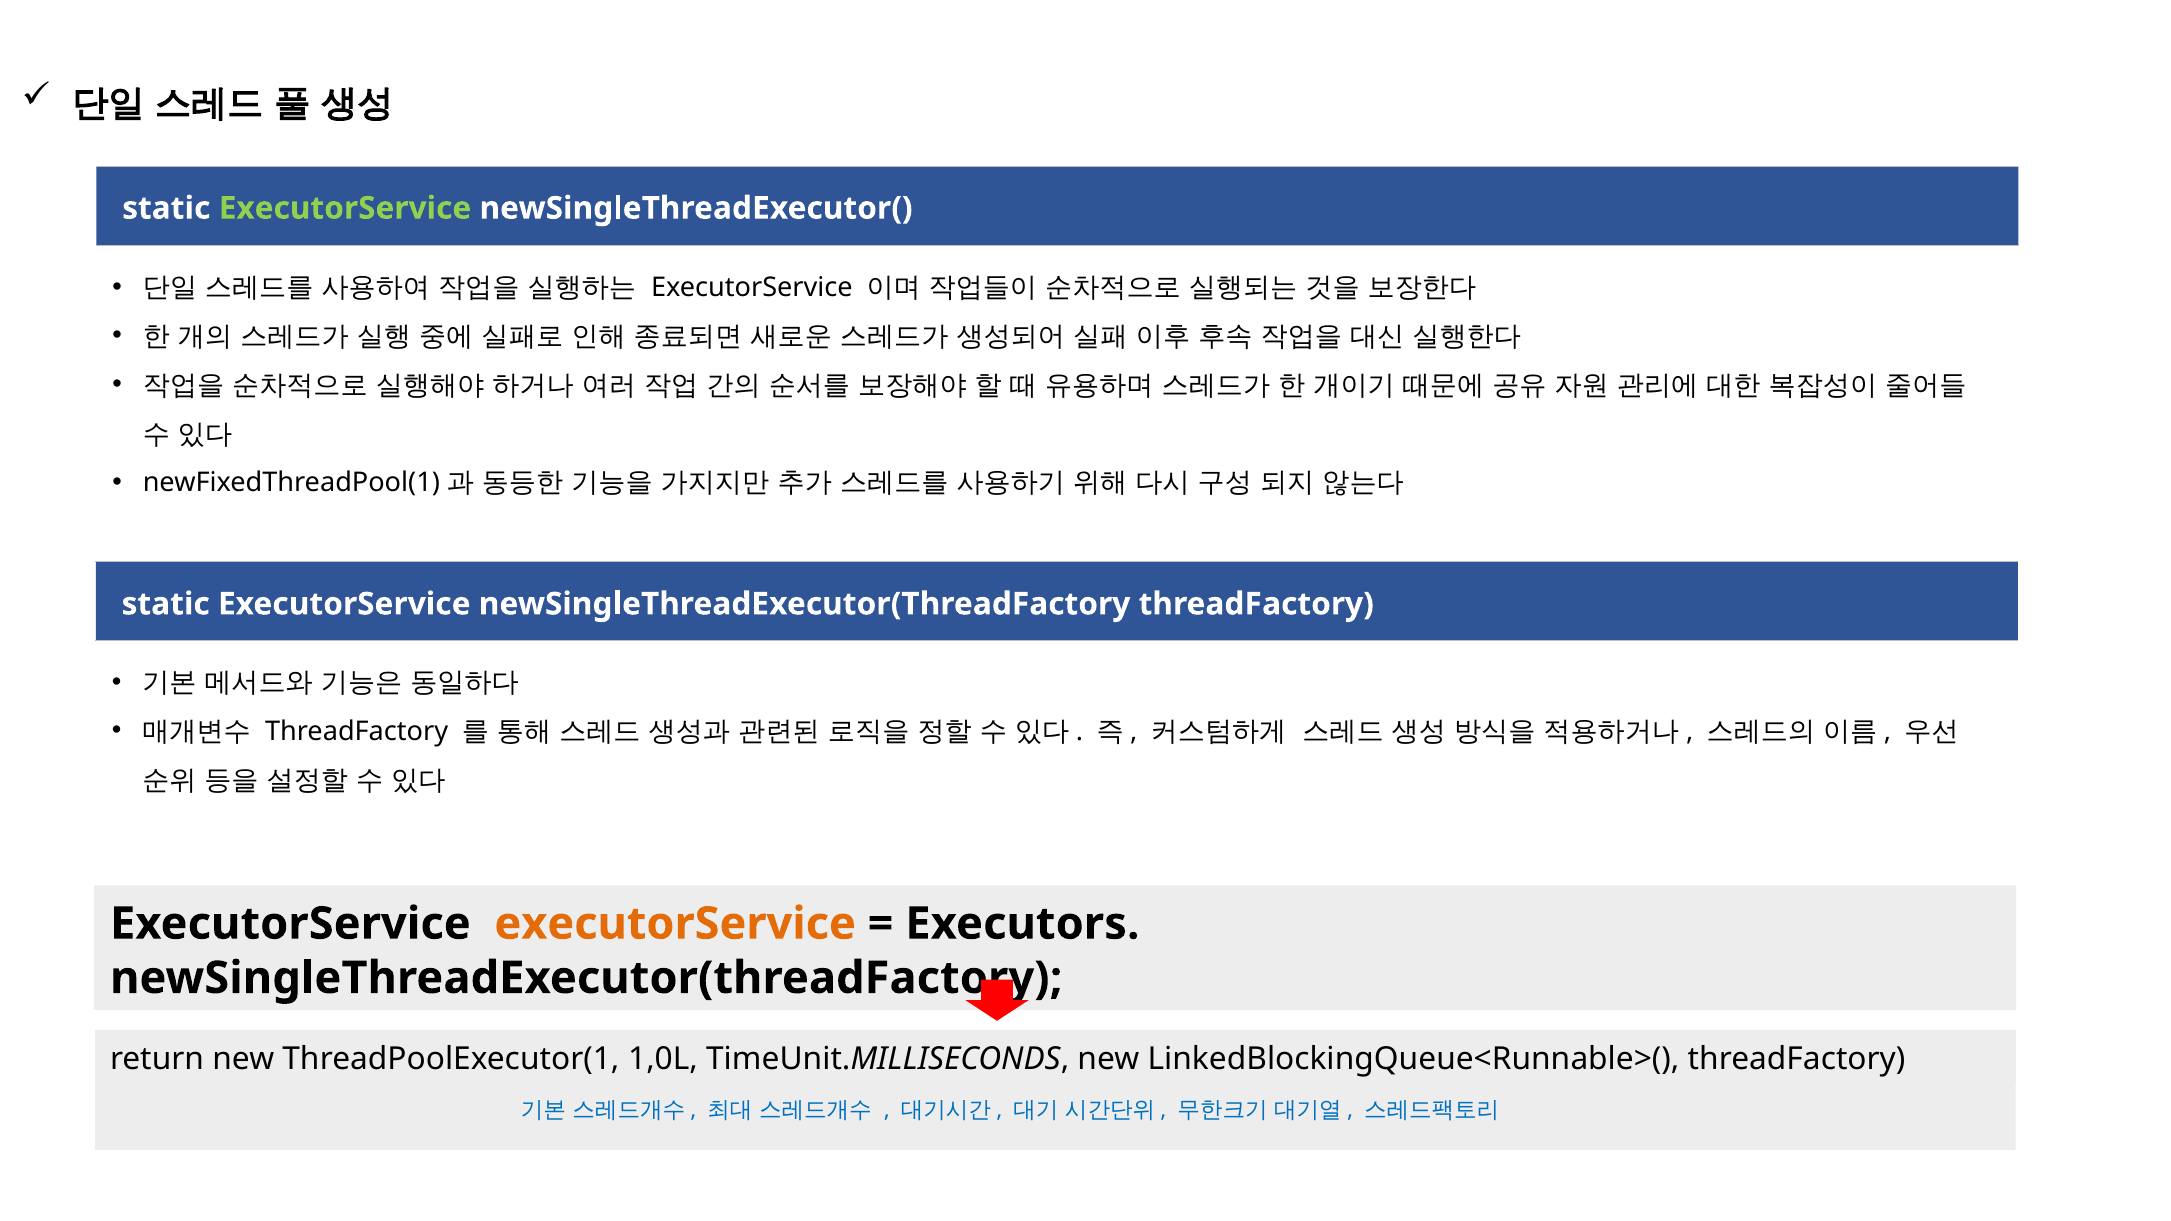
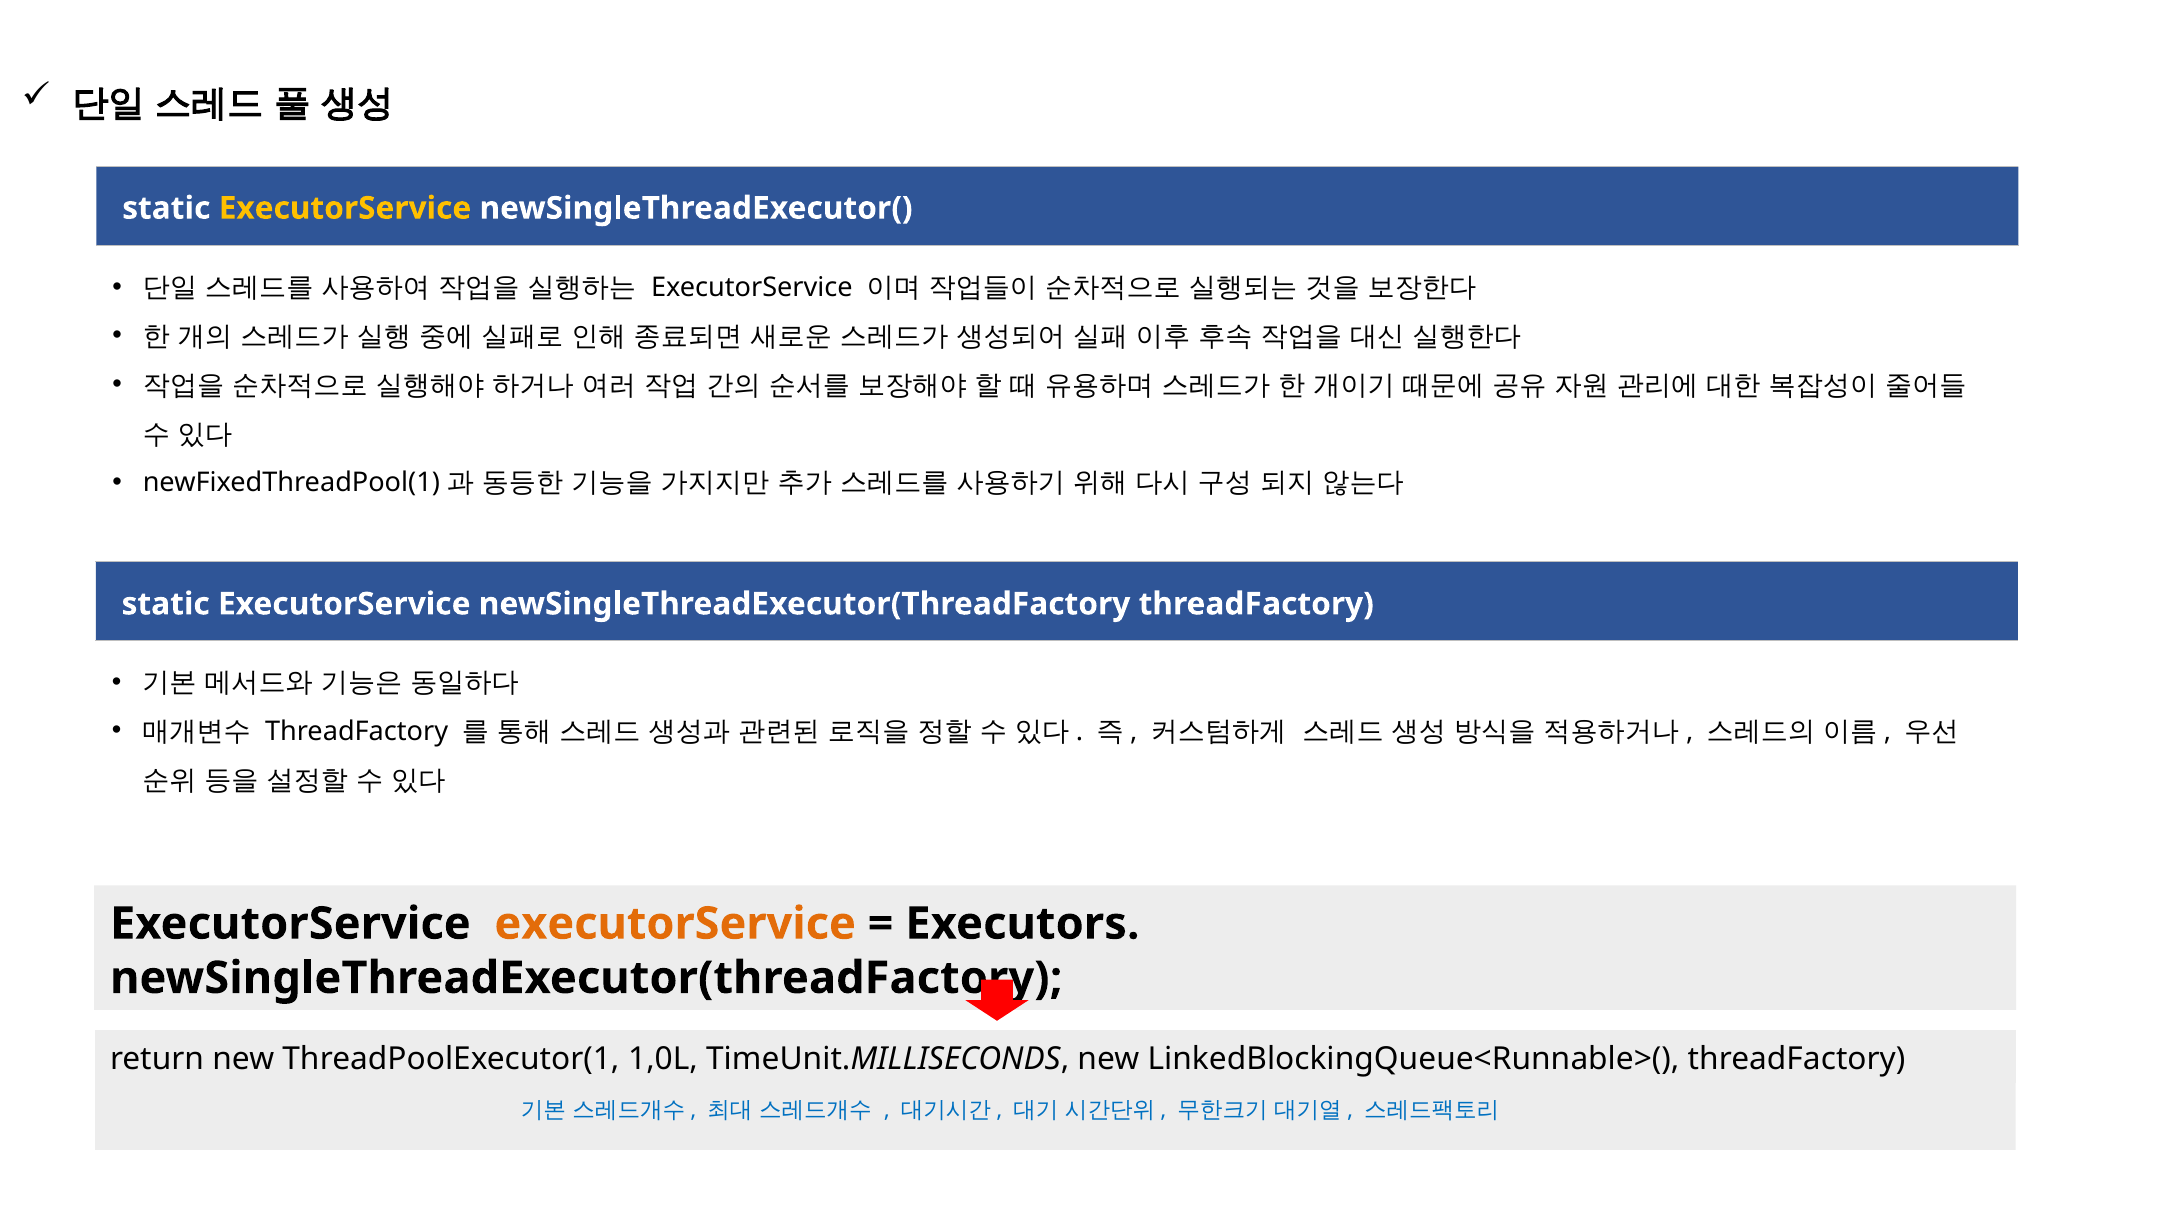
ExecutorService at (345, 208) colour: light green -> yellow
